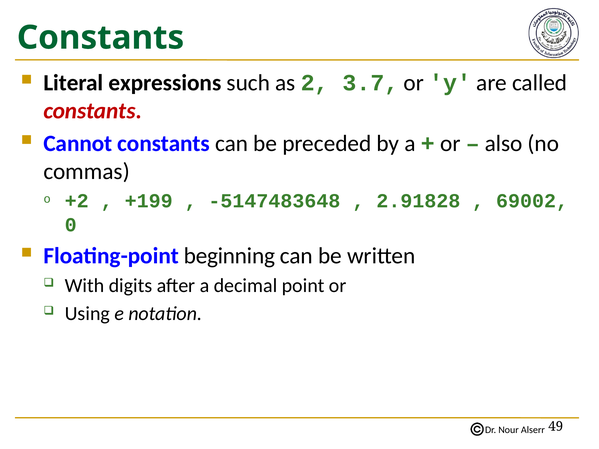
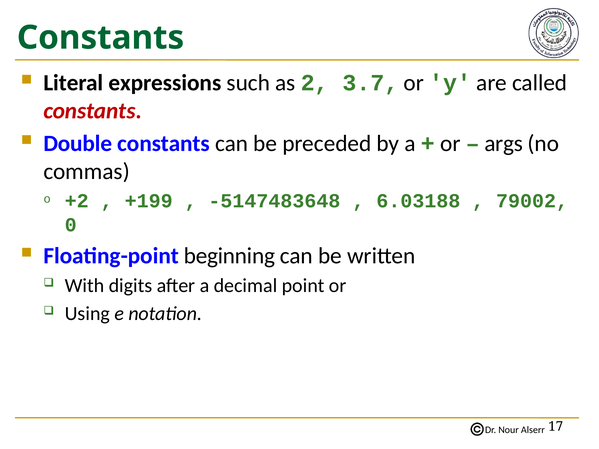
Cannot: Cannot -> Double
also: also -> args
2.91828: 2.91828 -> 6.03188
69002: 69002 -> 79002
49: 49 -> 17
